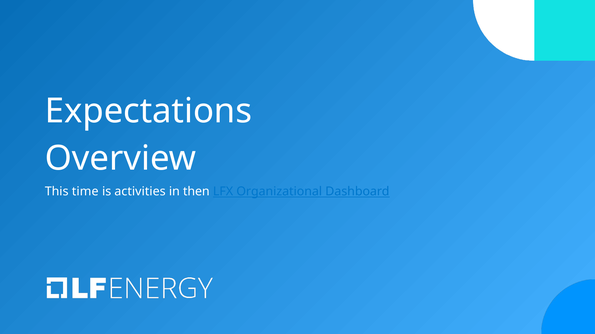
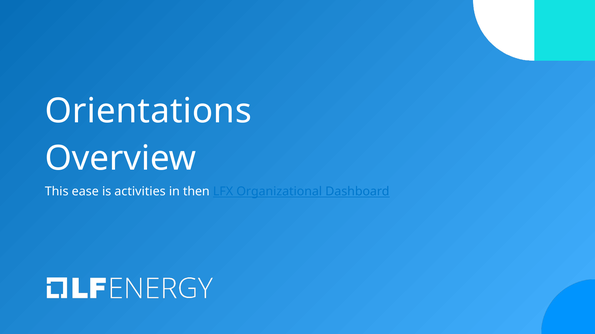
Expectations: Expectations -> Orientations
time: time -> ease
